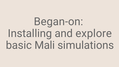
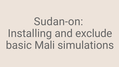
Began-on: Began-on -> Sudan-on
explore: explore -> exclude
